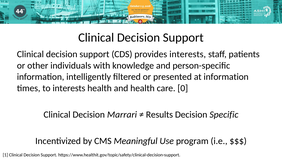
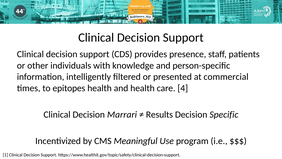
provides interests: interests -> presence
at information: information -> commercial
to interests: interests -> epitopes
0: 0 -> 4
